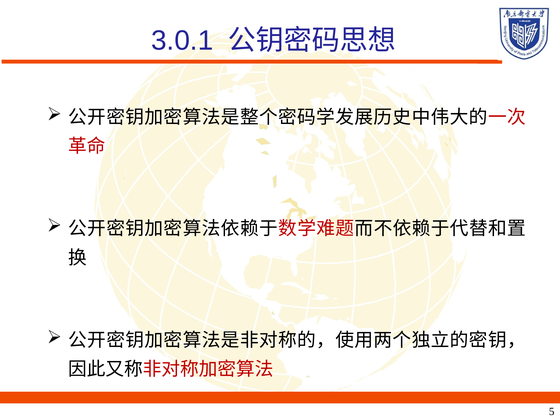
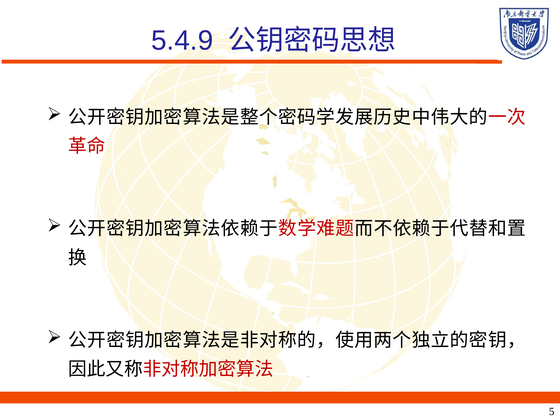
3.0.1: 3.0.1 -> 5.4.9
